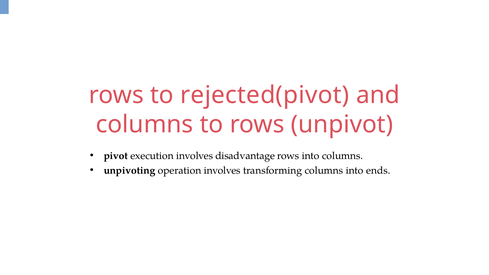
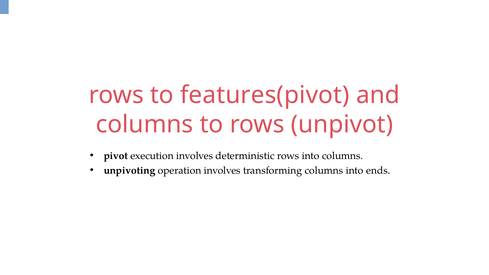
rejected(pivot: rejected(pivot -> features(pivot
disadvantage: disadvantage -> deterministic
